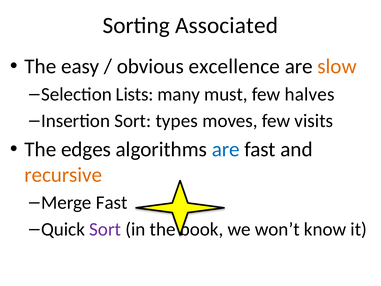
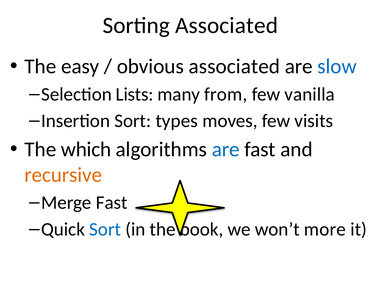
obvious excellence: excellence -> associated
slow colour: orange -> blue
must: must -> from
halves: halves -> vanilla
edges: edges -> which
Sort at (105, 229) colour: purple -> blue
know: know -> more
